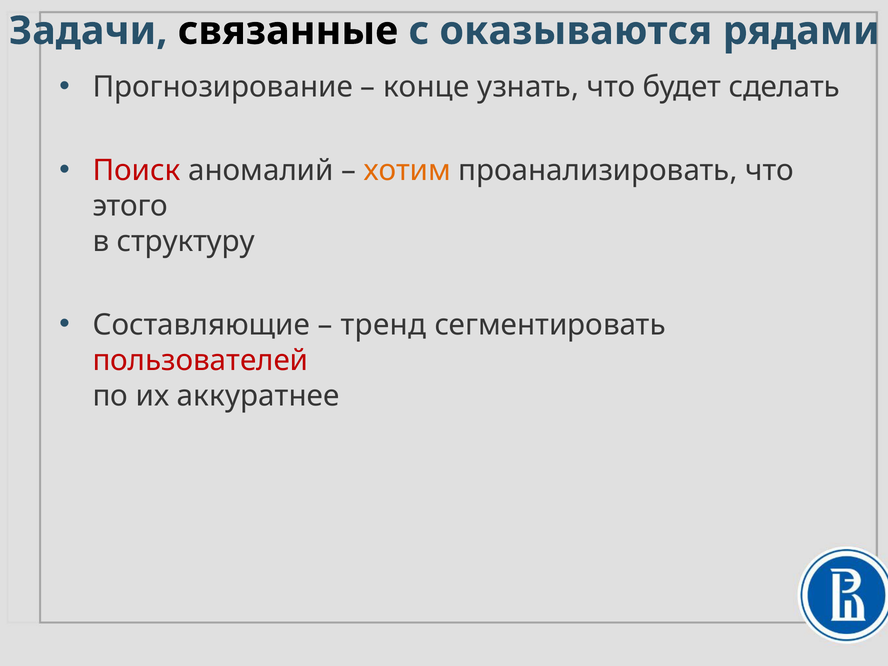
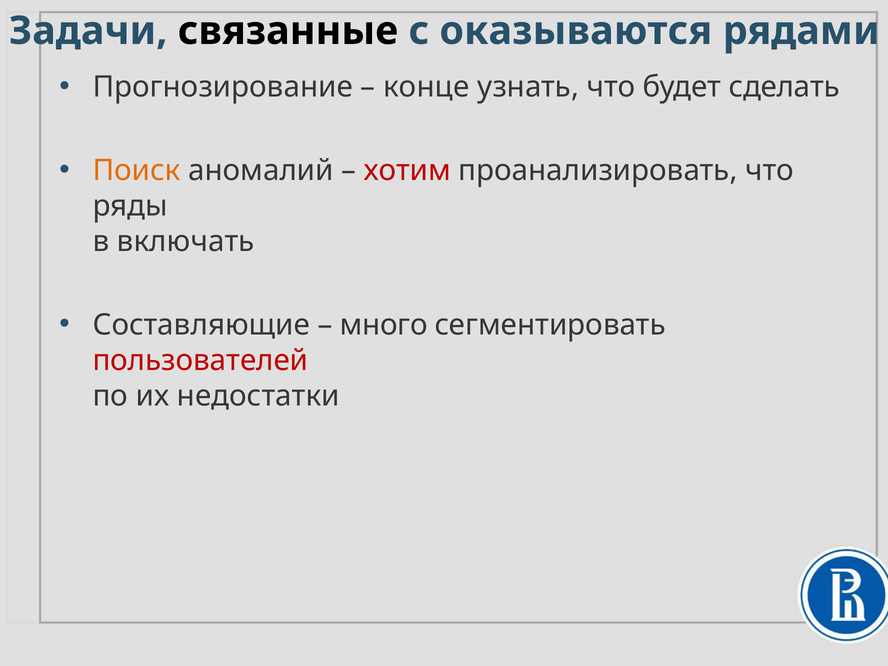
Поиск colour: red -> orange
хотим colour: orange -> red
этого: этого -> ряды
структуру: структуру -> включать
тренд: тренд -> много
аккуратнее: аккуратнее -> недостатки
